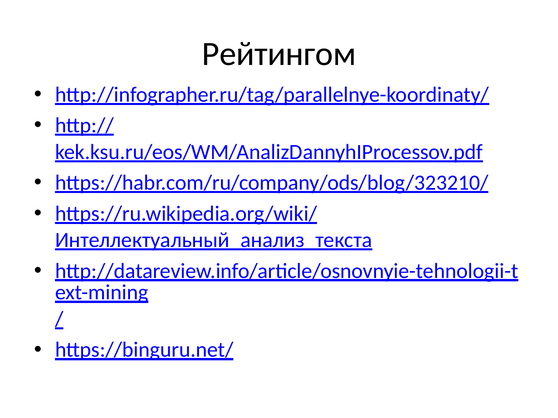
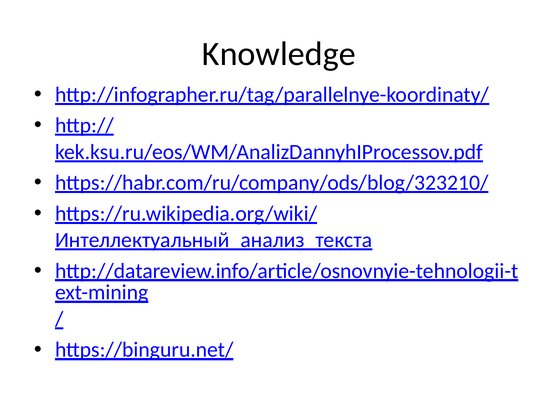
Рейтингом: Рейтингом -> Knowledge
